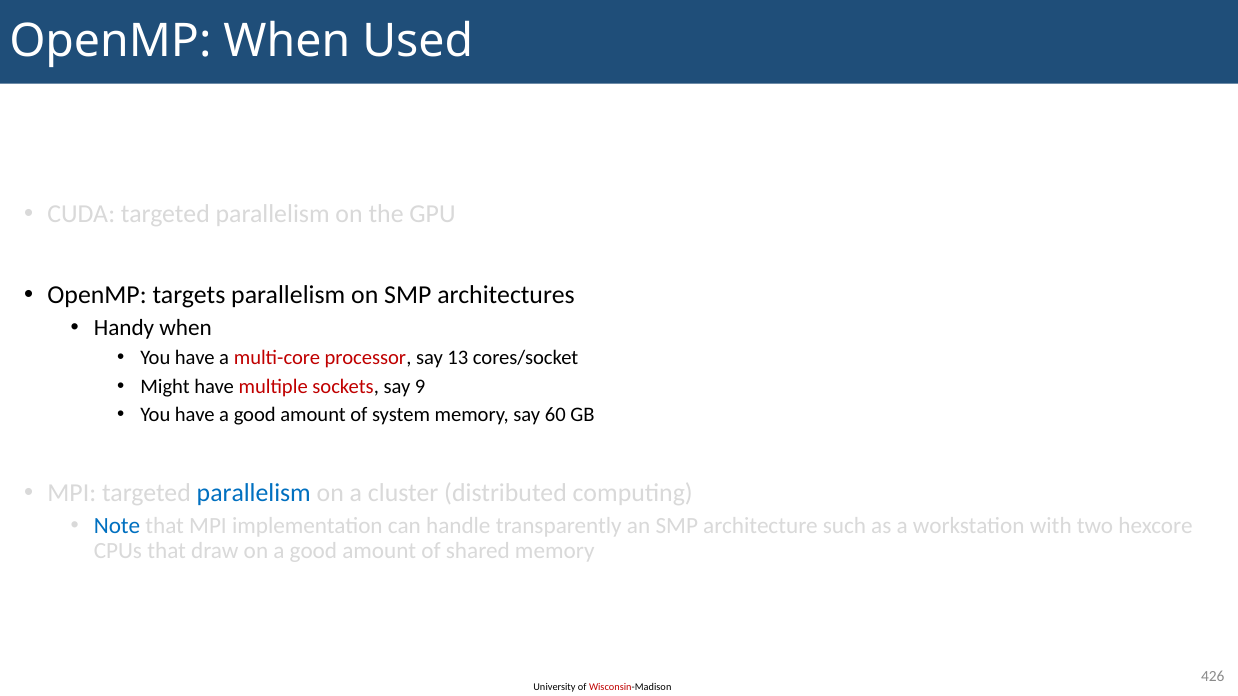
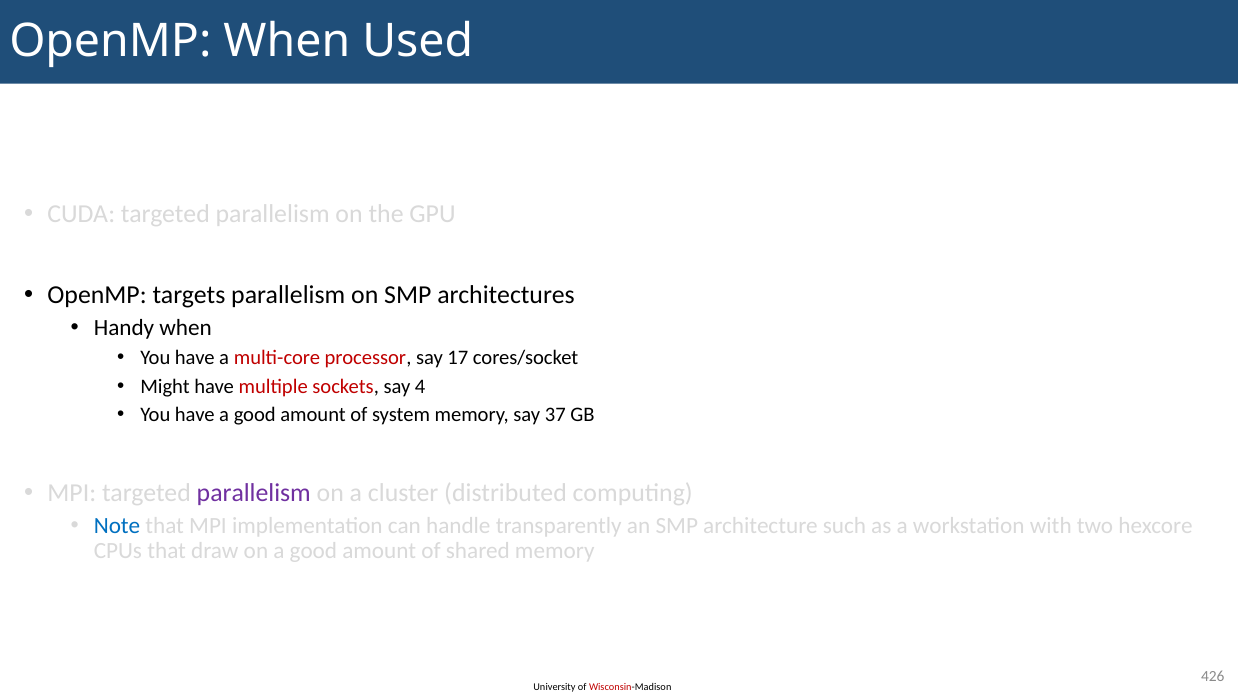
13: 13 -> 17
9: 9 -> 4
60: 60 -> 37
parallelism at (254, 493) colour: blue -> purple
